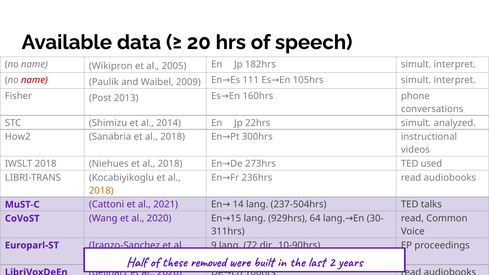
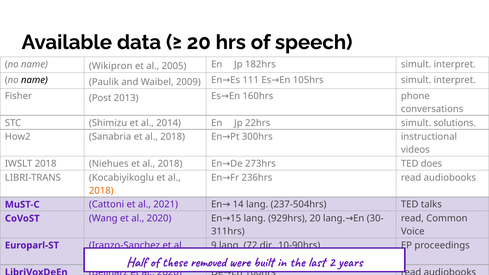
name at (34, 80) colour: red -> black
analyzed: analyzed -> solutions
used: used -> does
929hrs 64: 64 -> 20
